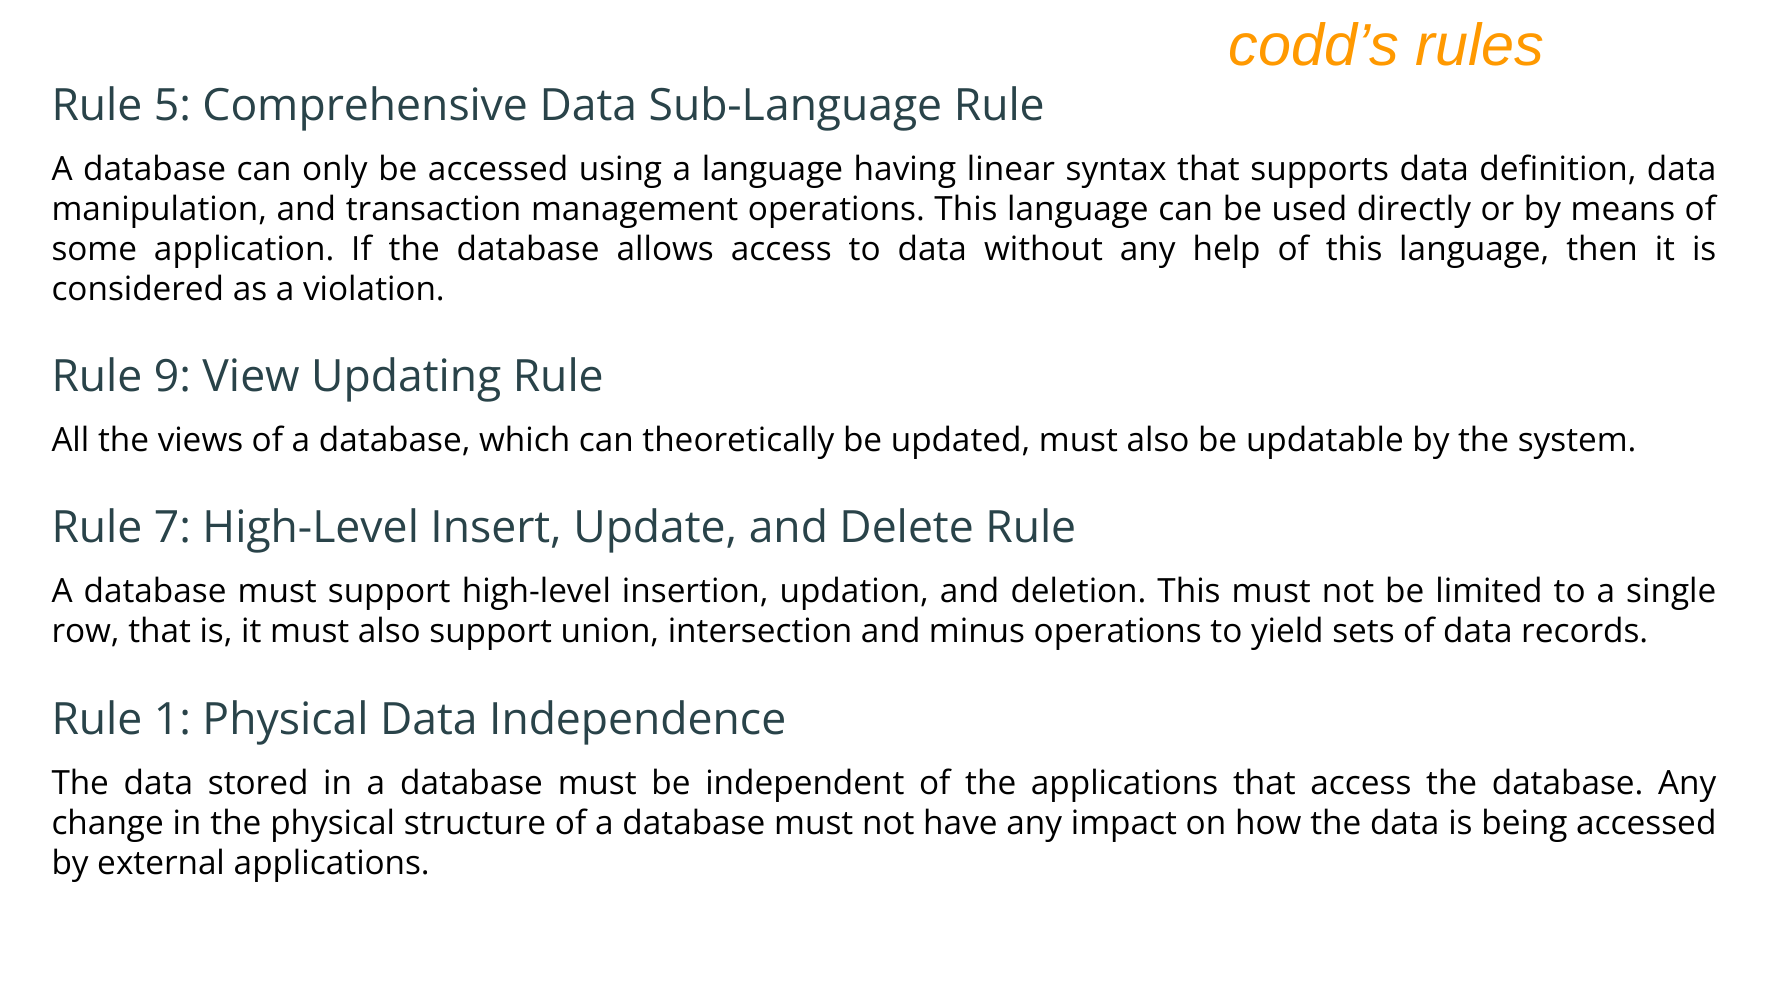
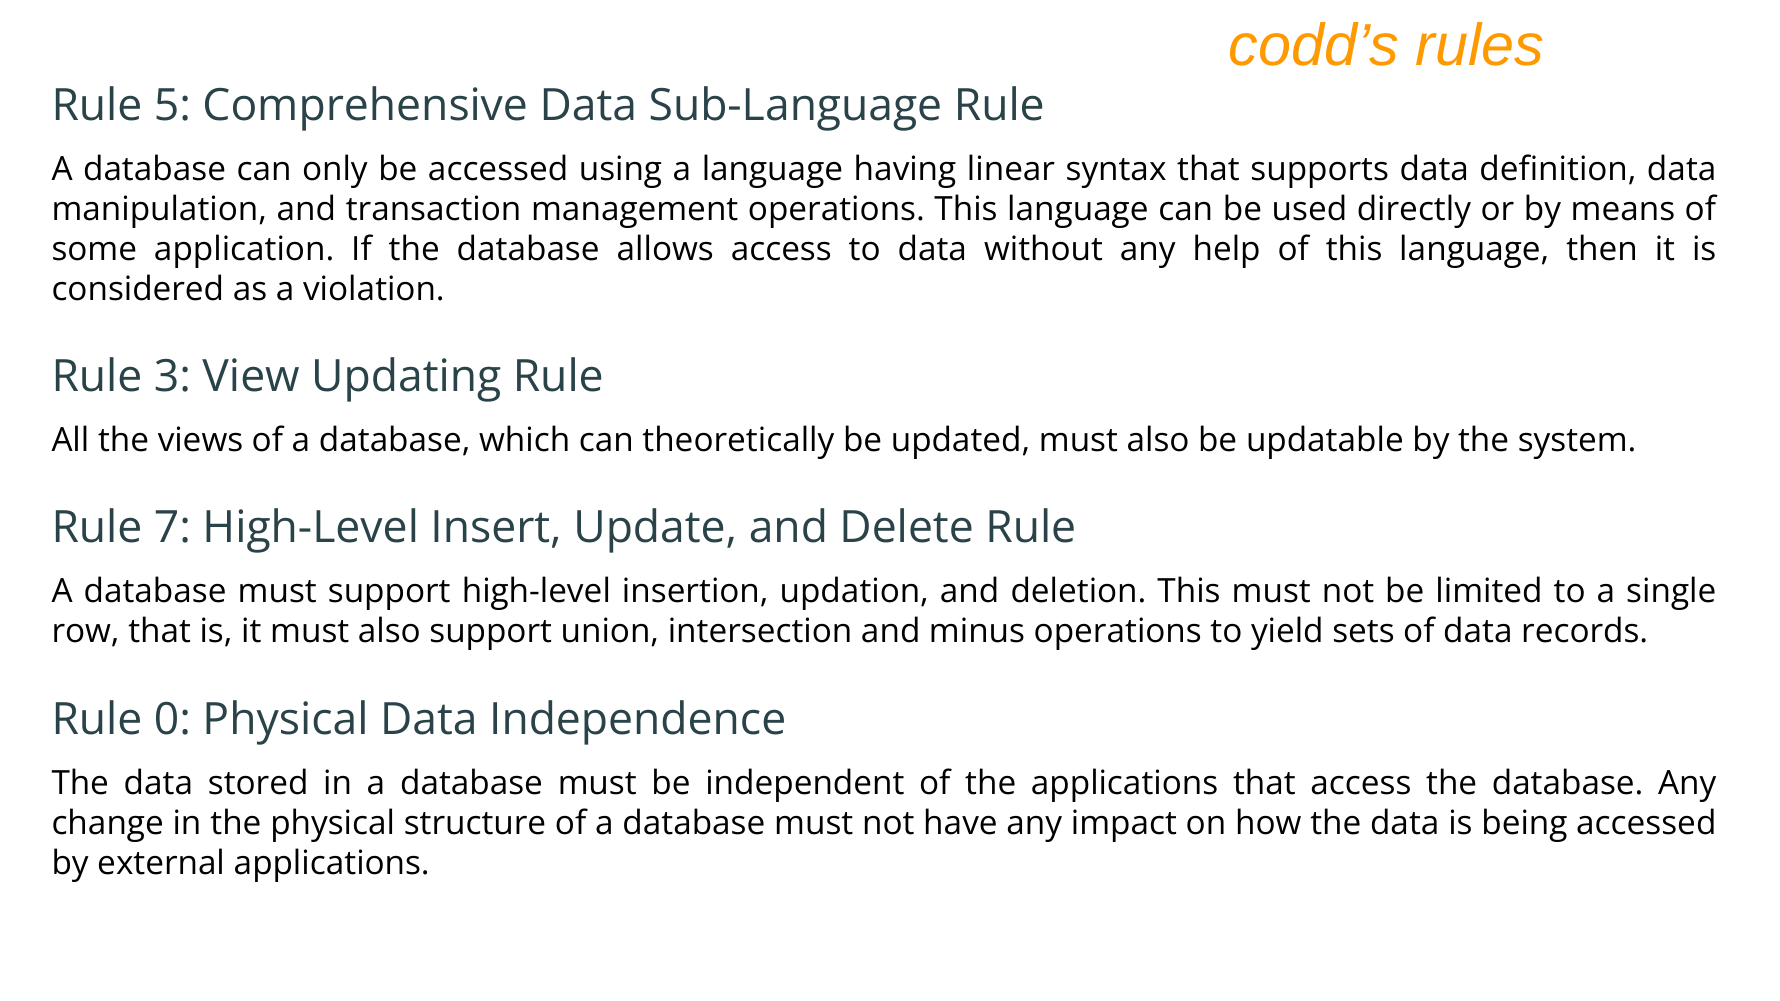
9: 9 -> 3
1: 1 -> 0
